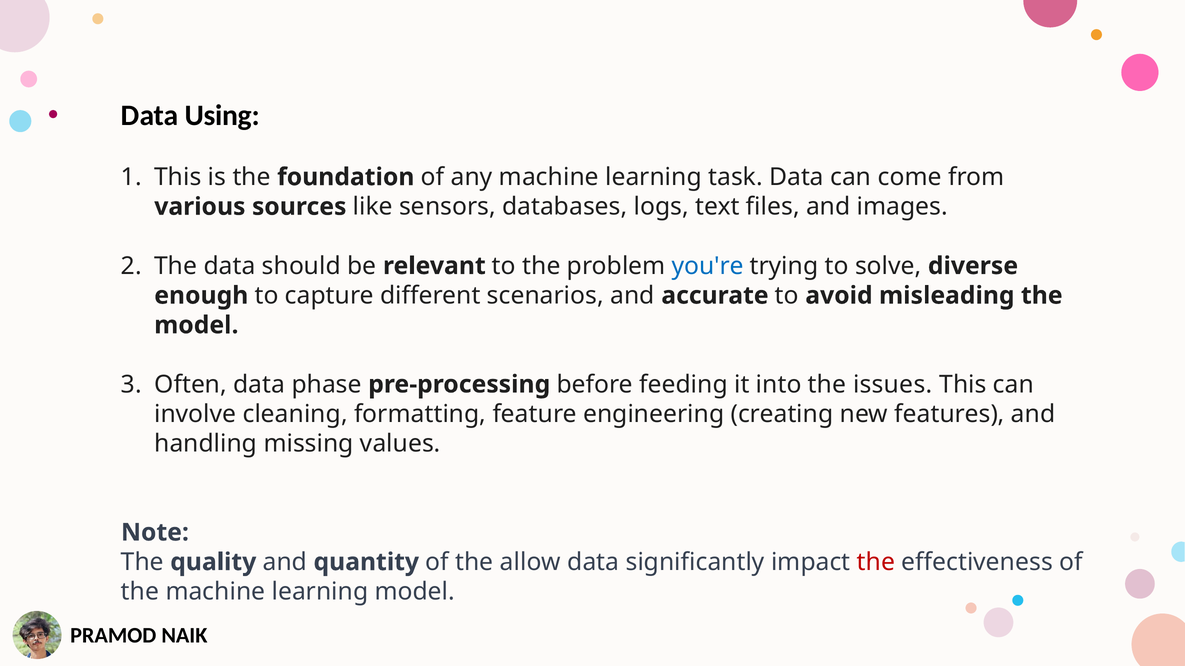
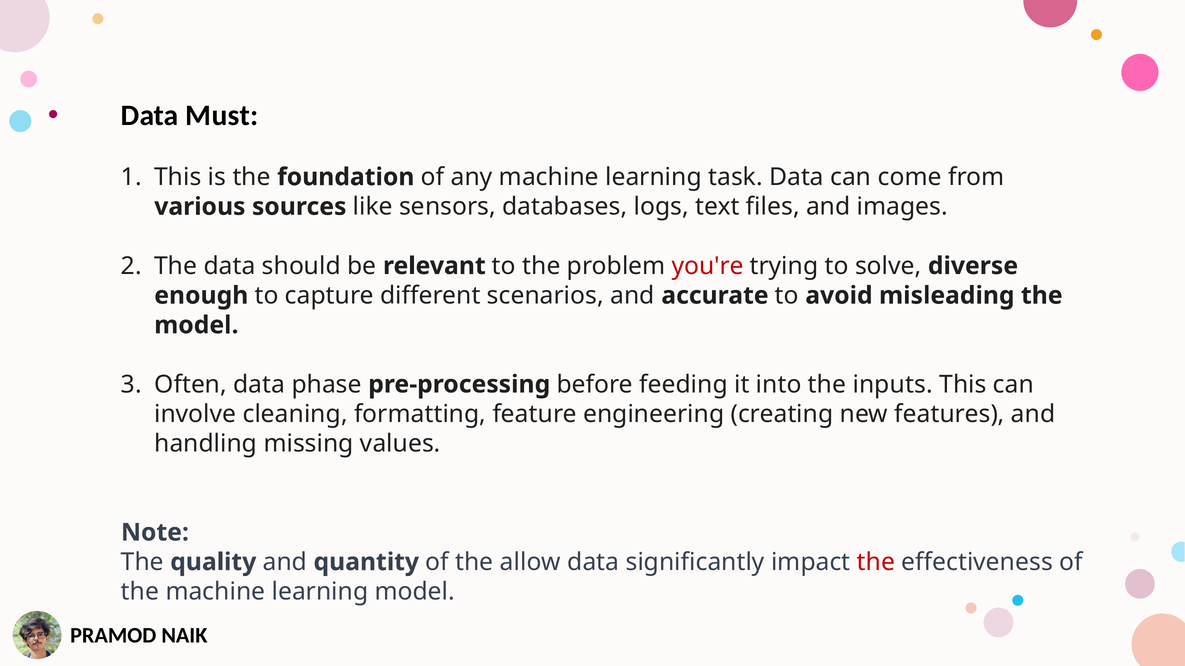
Using: Using -> Must
you're colour: blue -> red
issues: issues -> inputs
